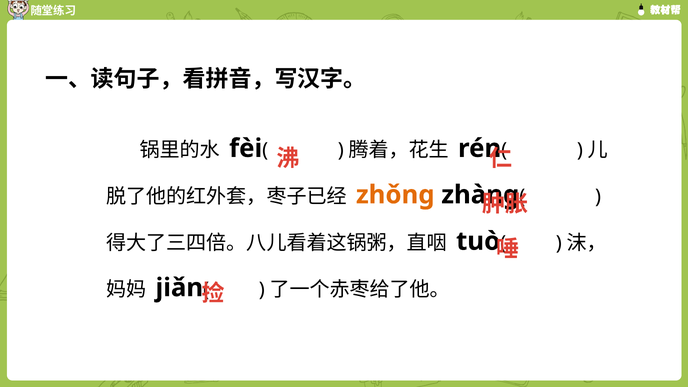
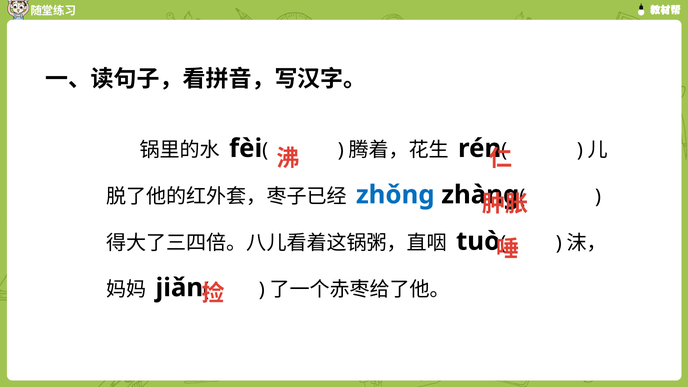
zhǒng colour: orange -> blue
